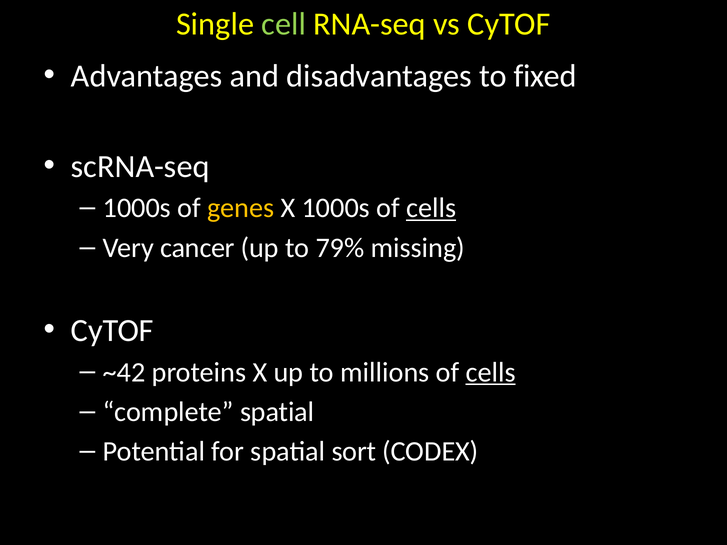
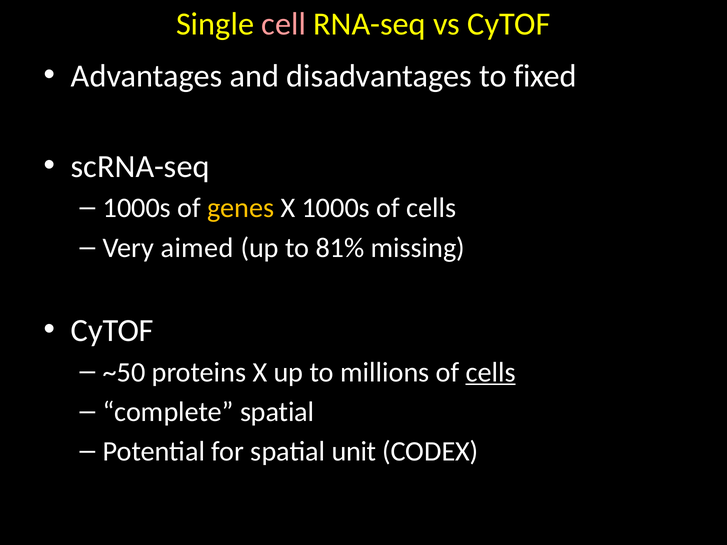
cell colour: light green -> pink
cells at (431, 208) underline: present -> none
cancer: cancer -> aimed
79%: 79% -> 81%
~42: ~42 -> ~50
sort: sort -> unit
